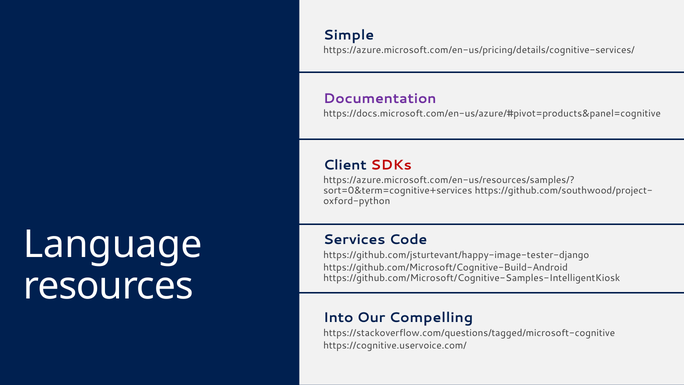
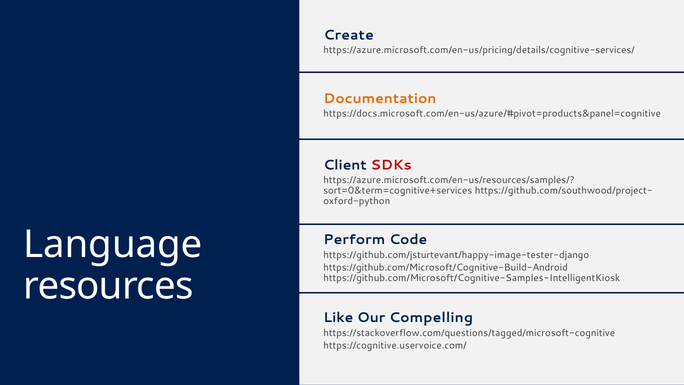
Simple: Simple -> Create
Documentation colour: purple -> orange
Services: Services -> Perform
Into: Into -> Like
